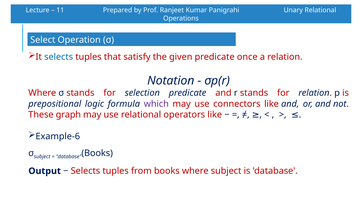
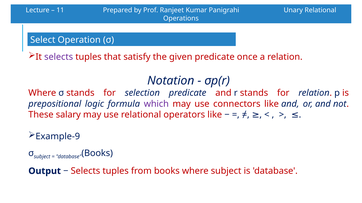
selects at (59, 57) colour: blue -> purple
graph: graph -> salary
Example-6: Example-6 -> Example-9
